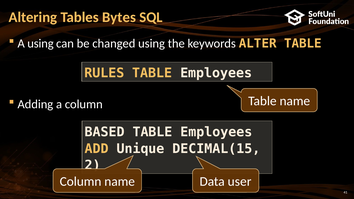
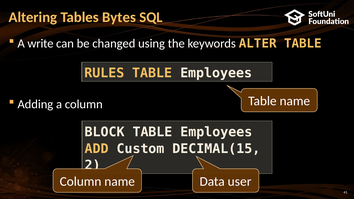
A using: using -> write
BASED: BASED -> BLOCK
Unique: Unique -> Custom
